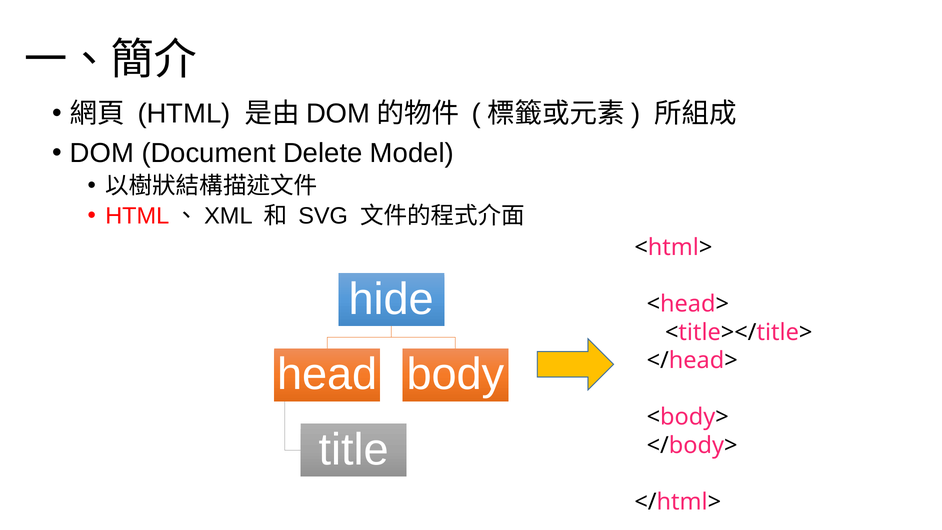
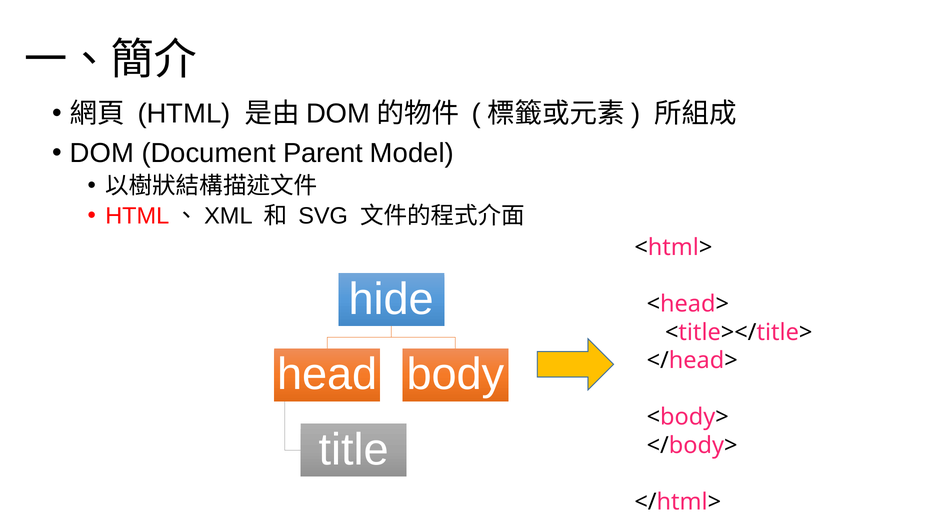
Delete: Delete -> Parent
